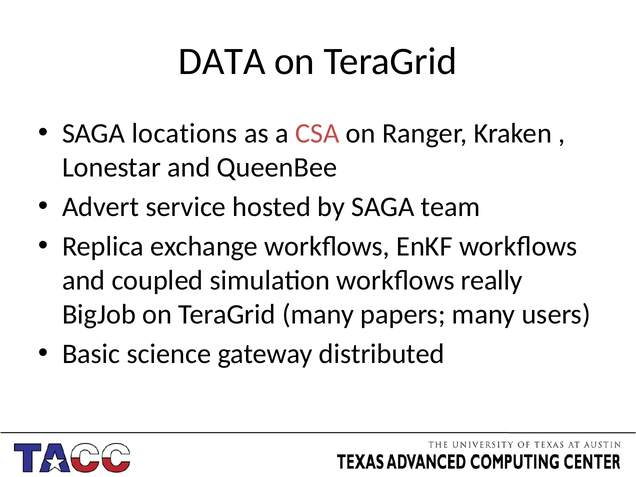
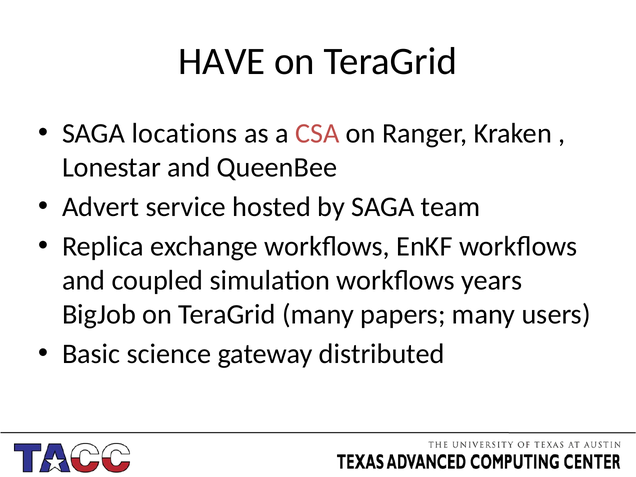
DATA: DATA -> HAVE
really: really -> years
